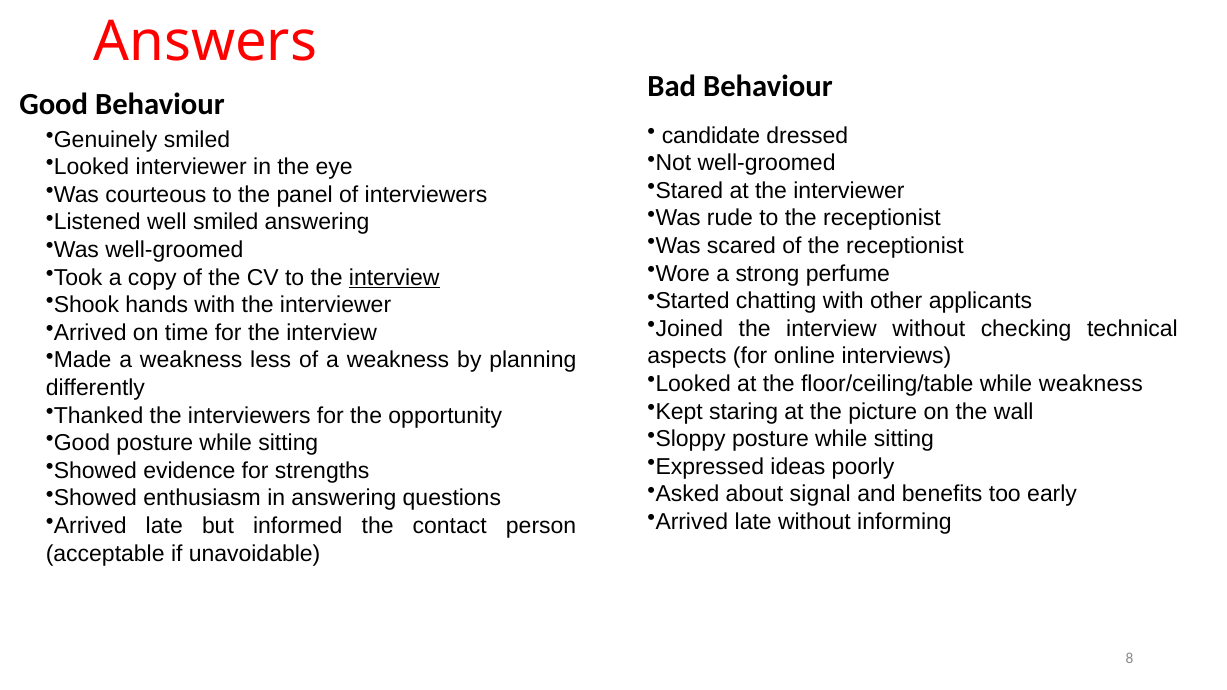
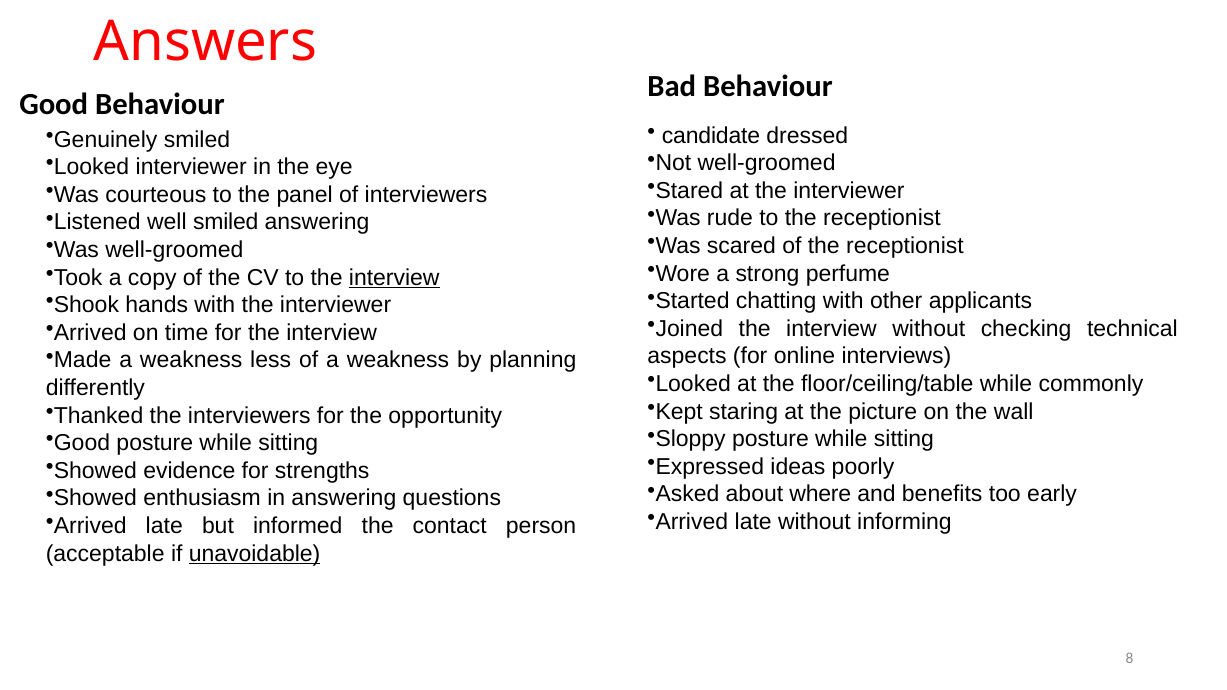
while weakness: weakness -> commonly
signal: signal -> where
unavoidable underline: none -> present
